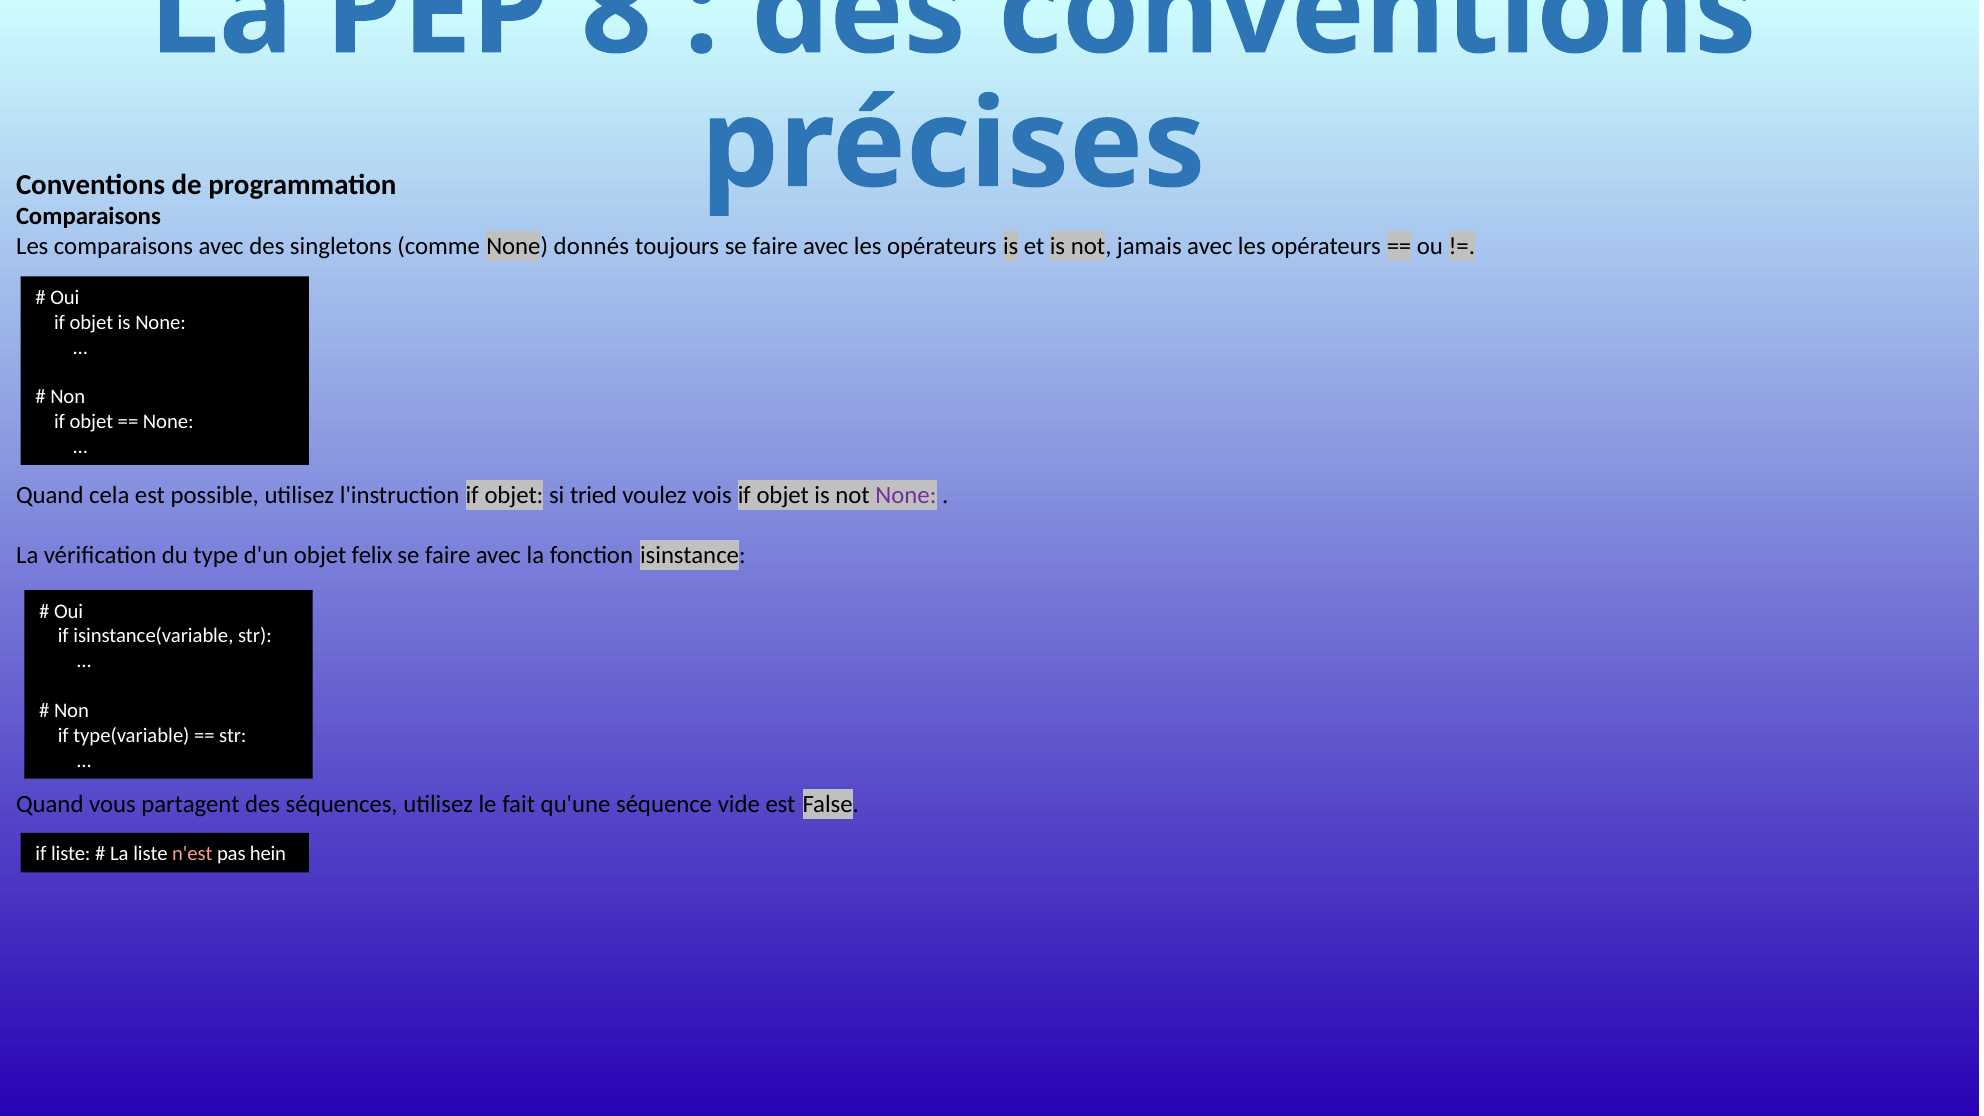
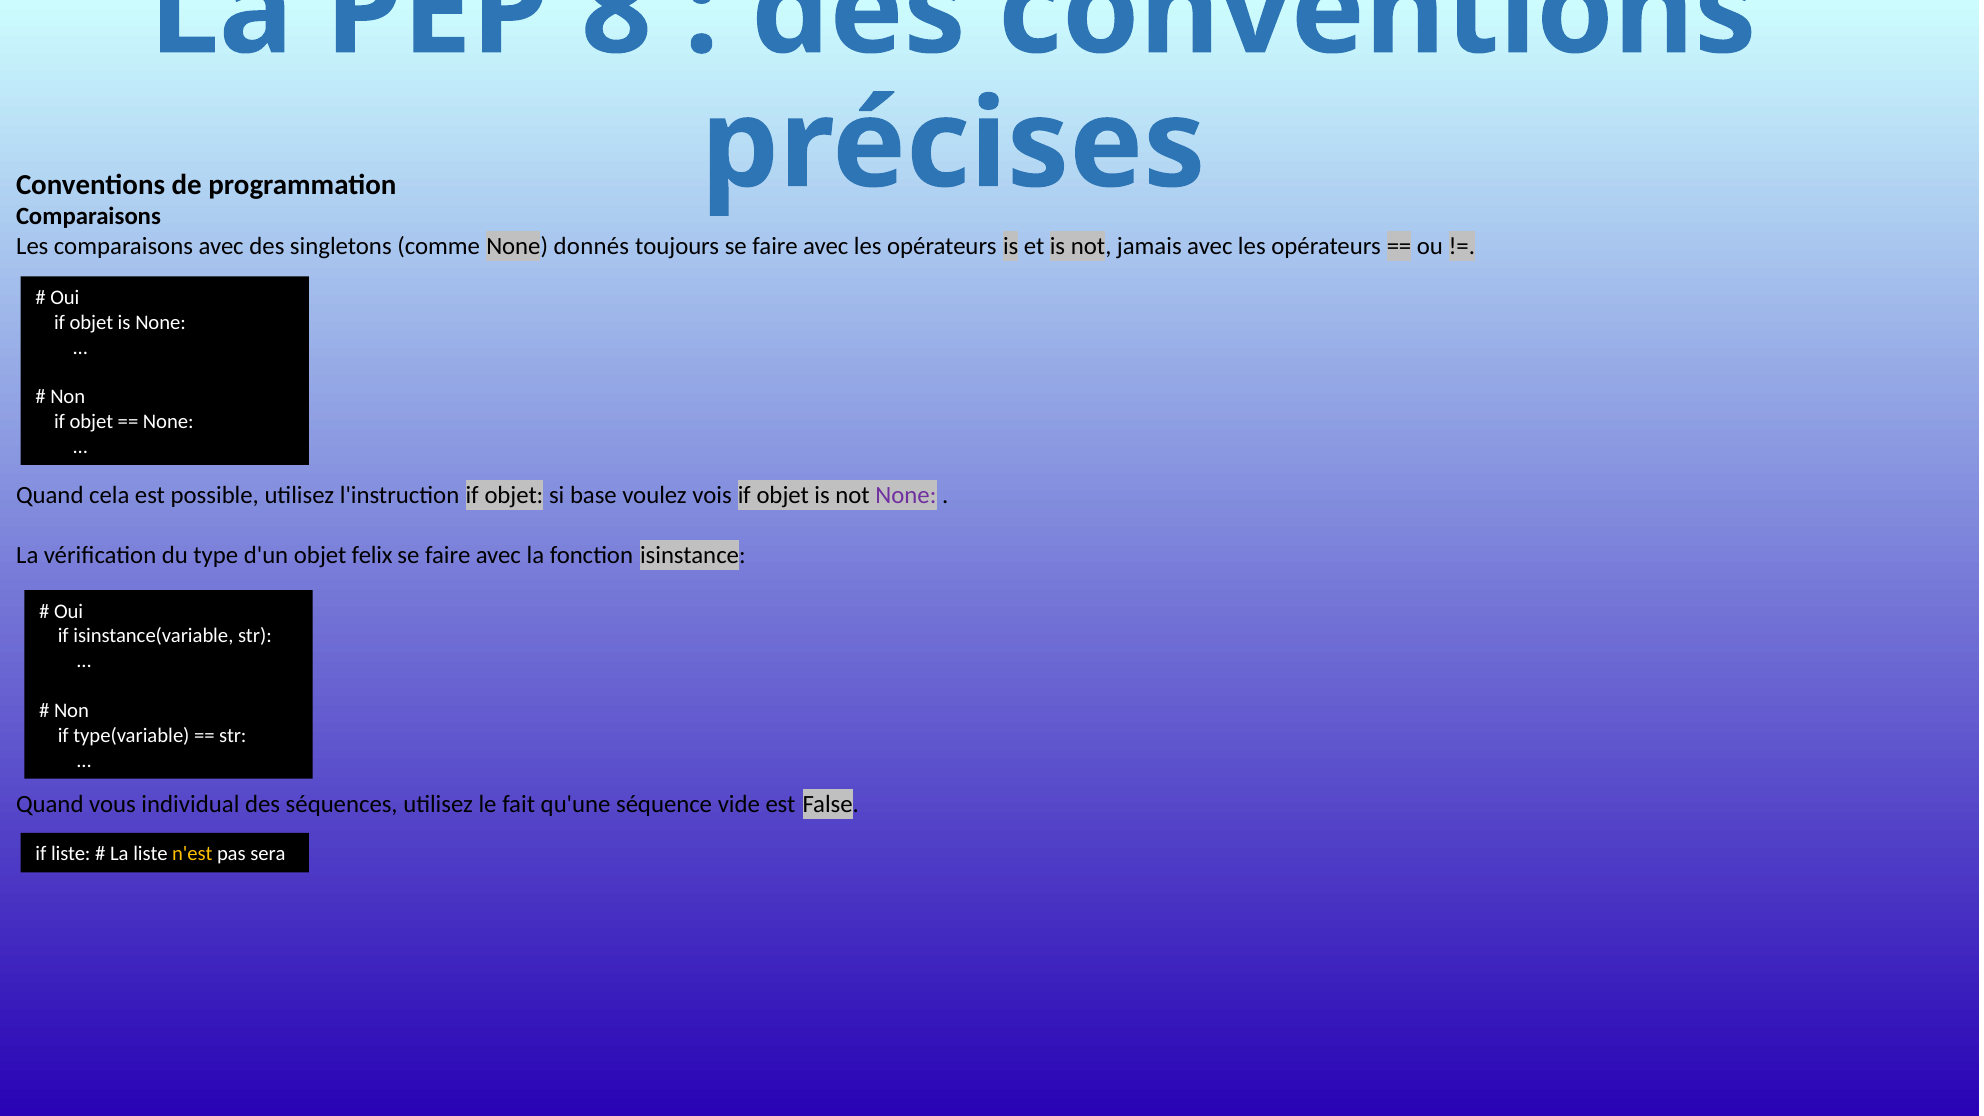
tried: tried -> base
partagent: partagent -> individual
n'est colour: pink -> yellow
hein: hein -> sera
